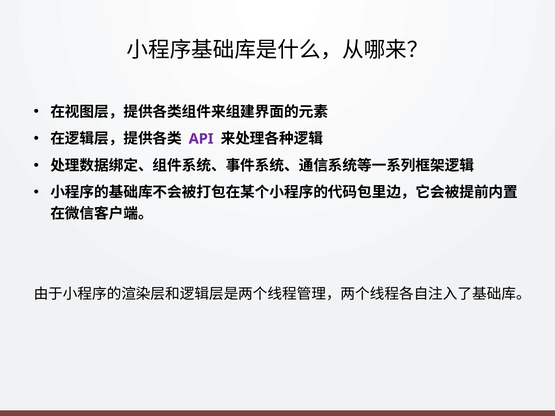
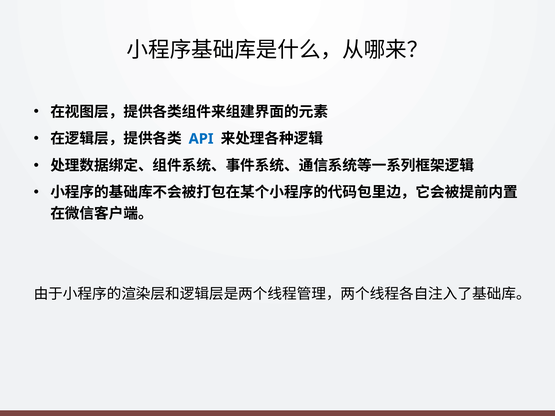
API colour: purple -> blue
